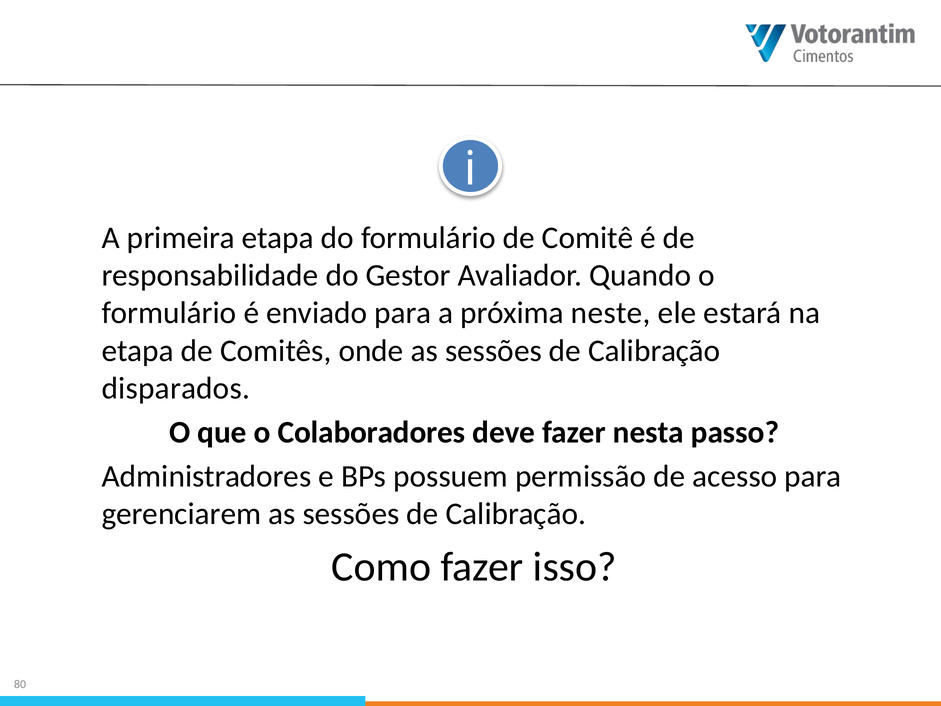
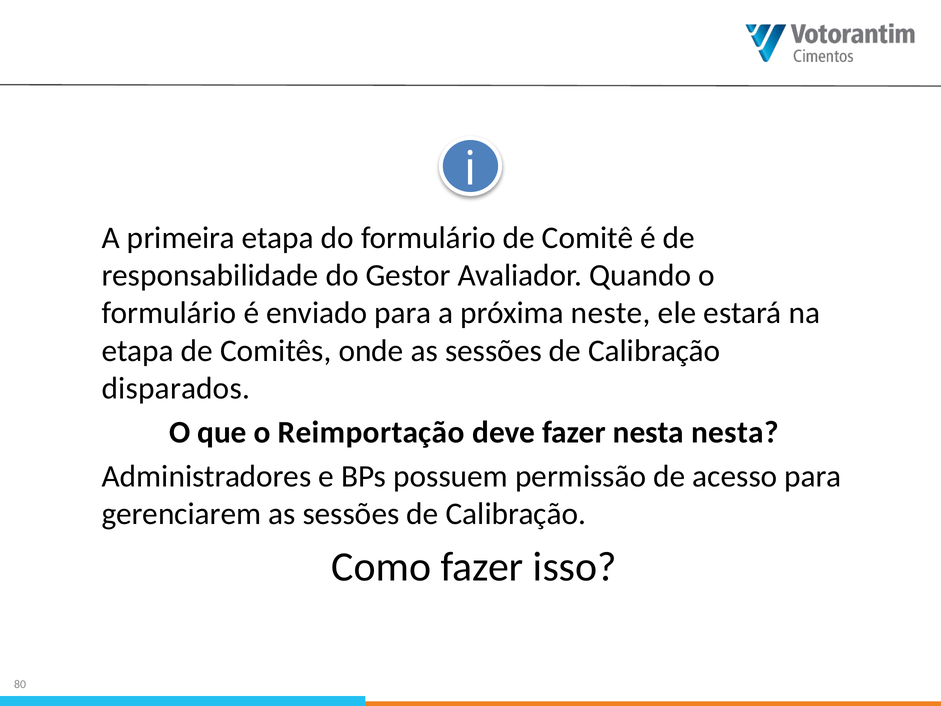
Colaboradores: Colaboradores -> Reimportação
nesta passo: passo -> nesta
